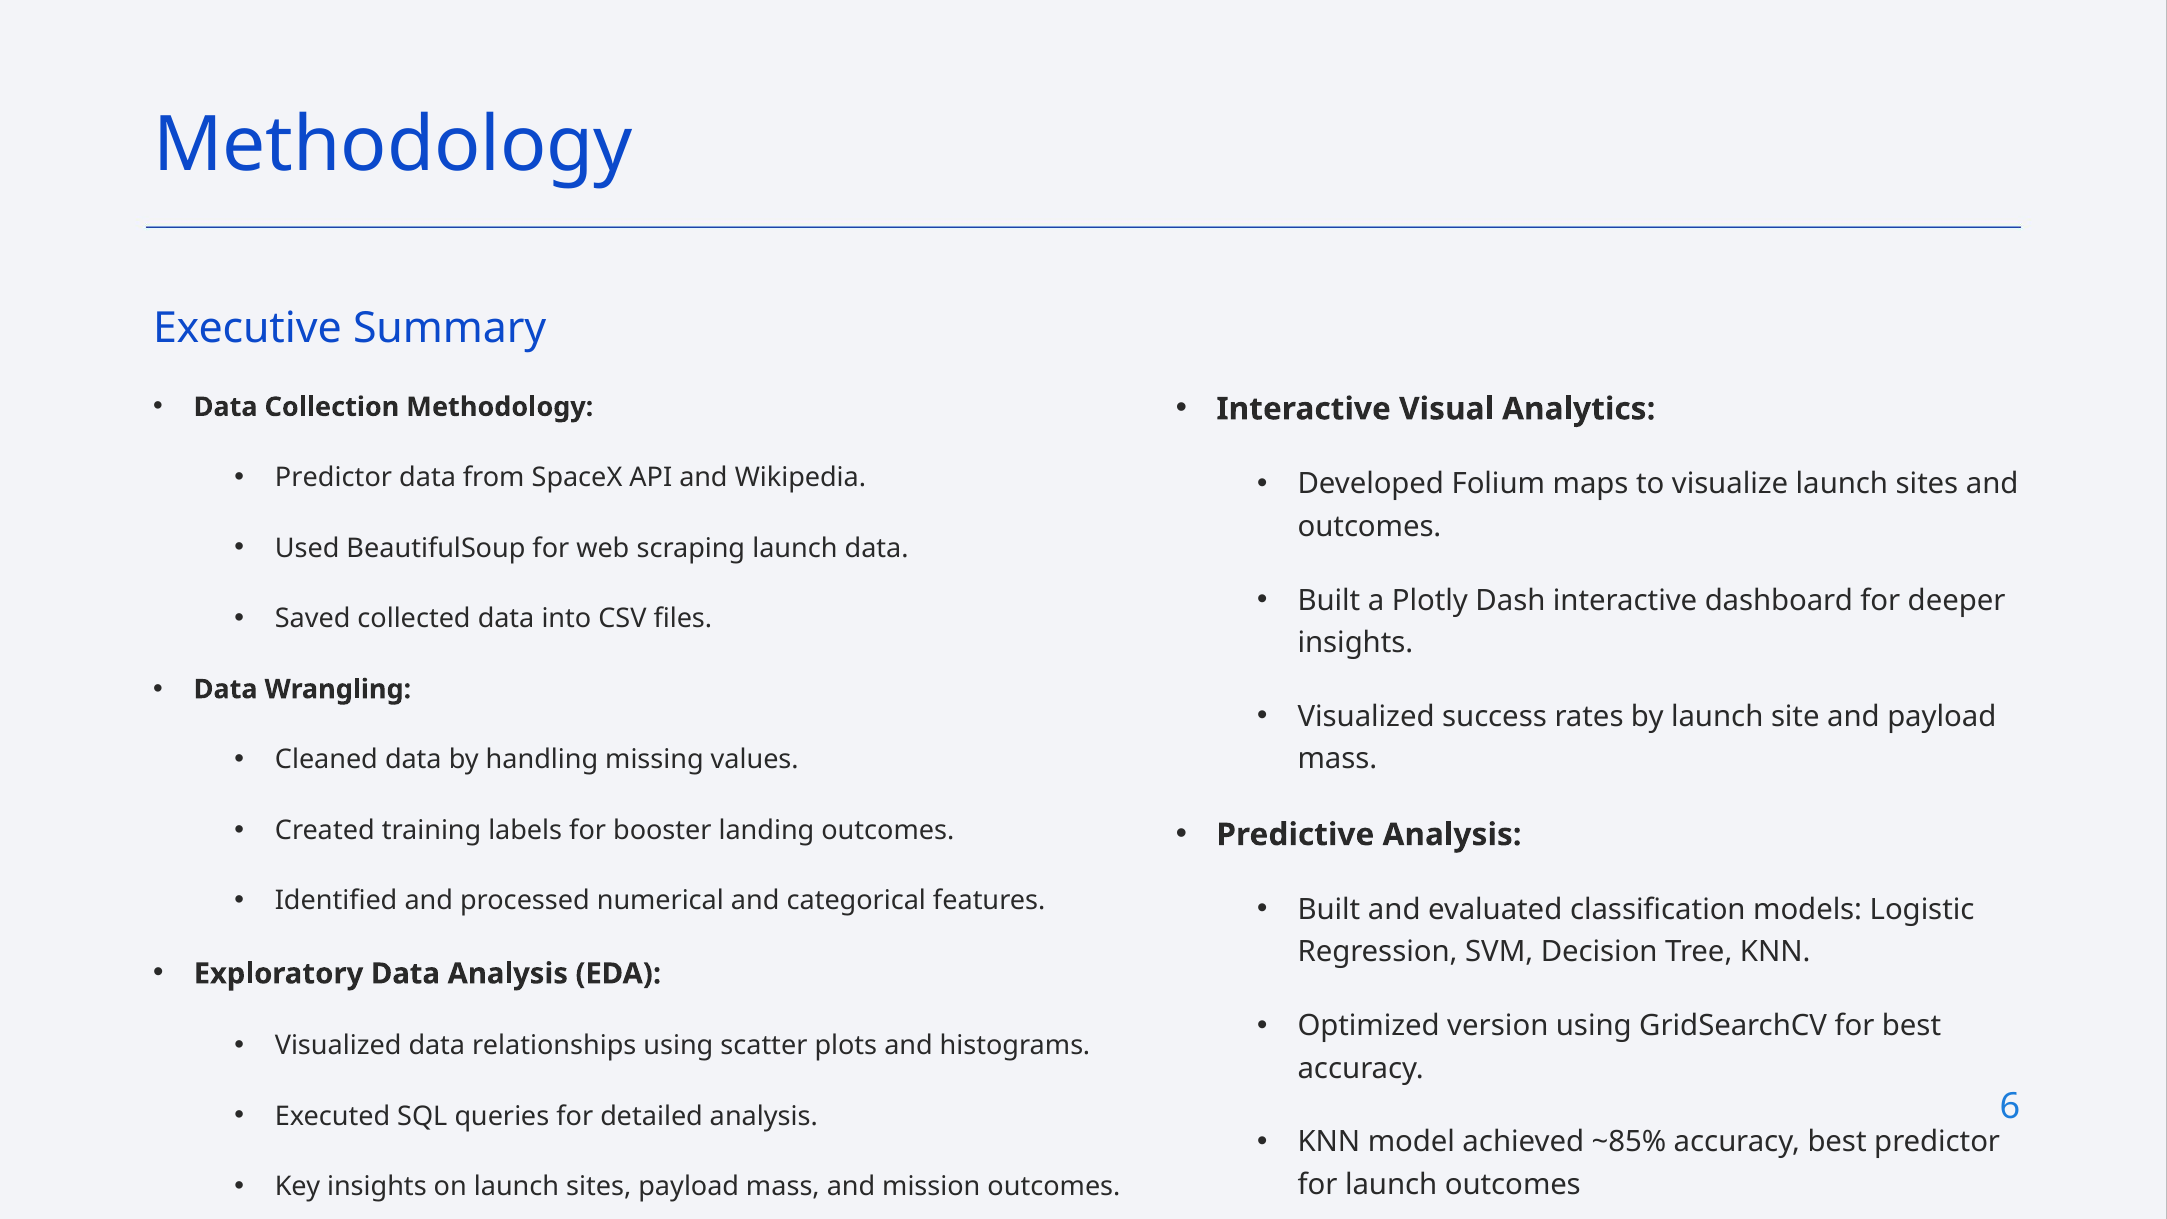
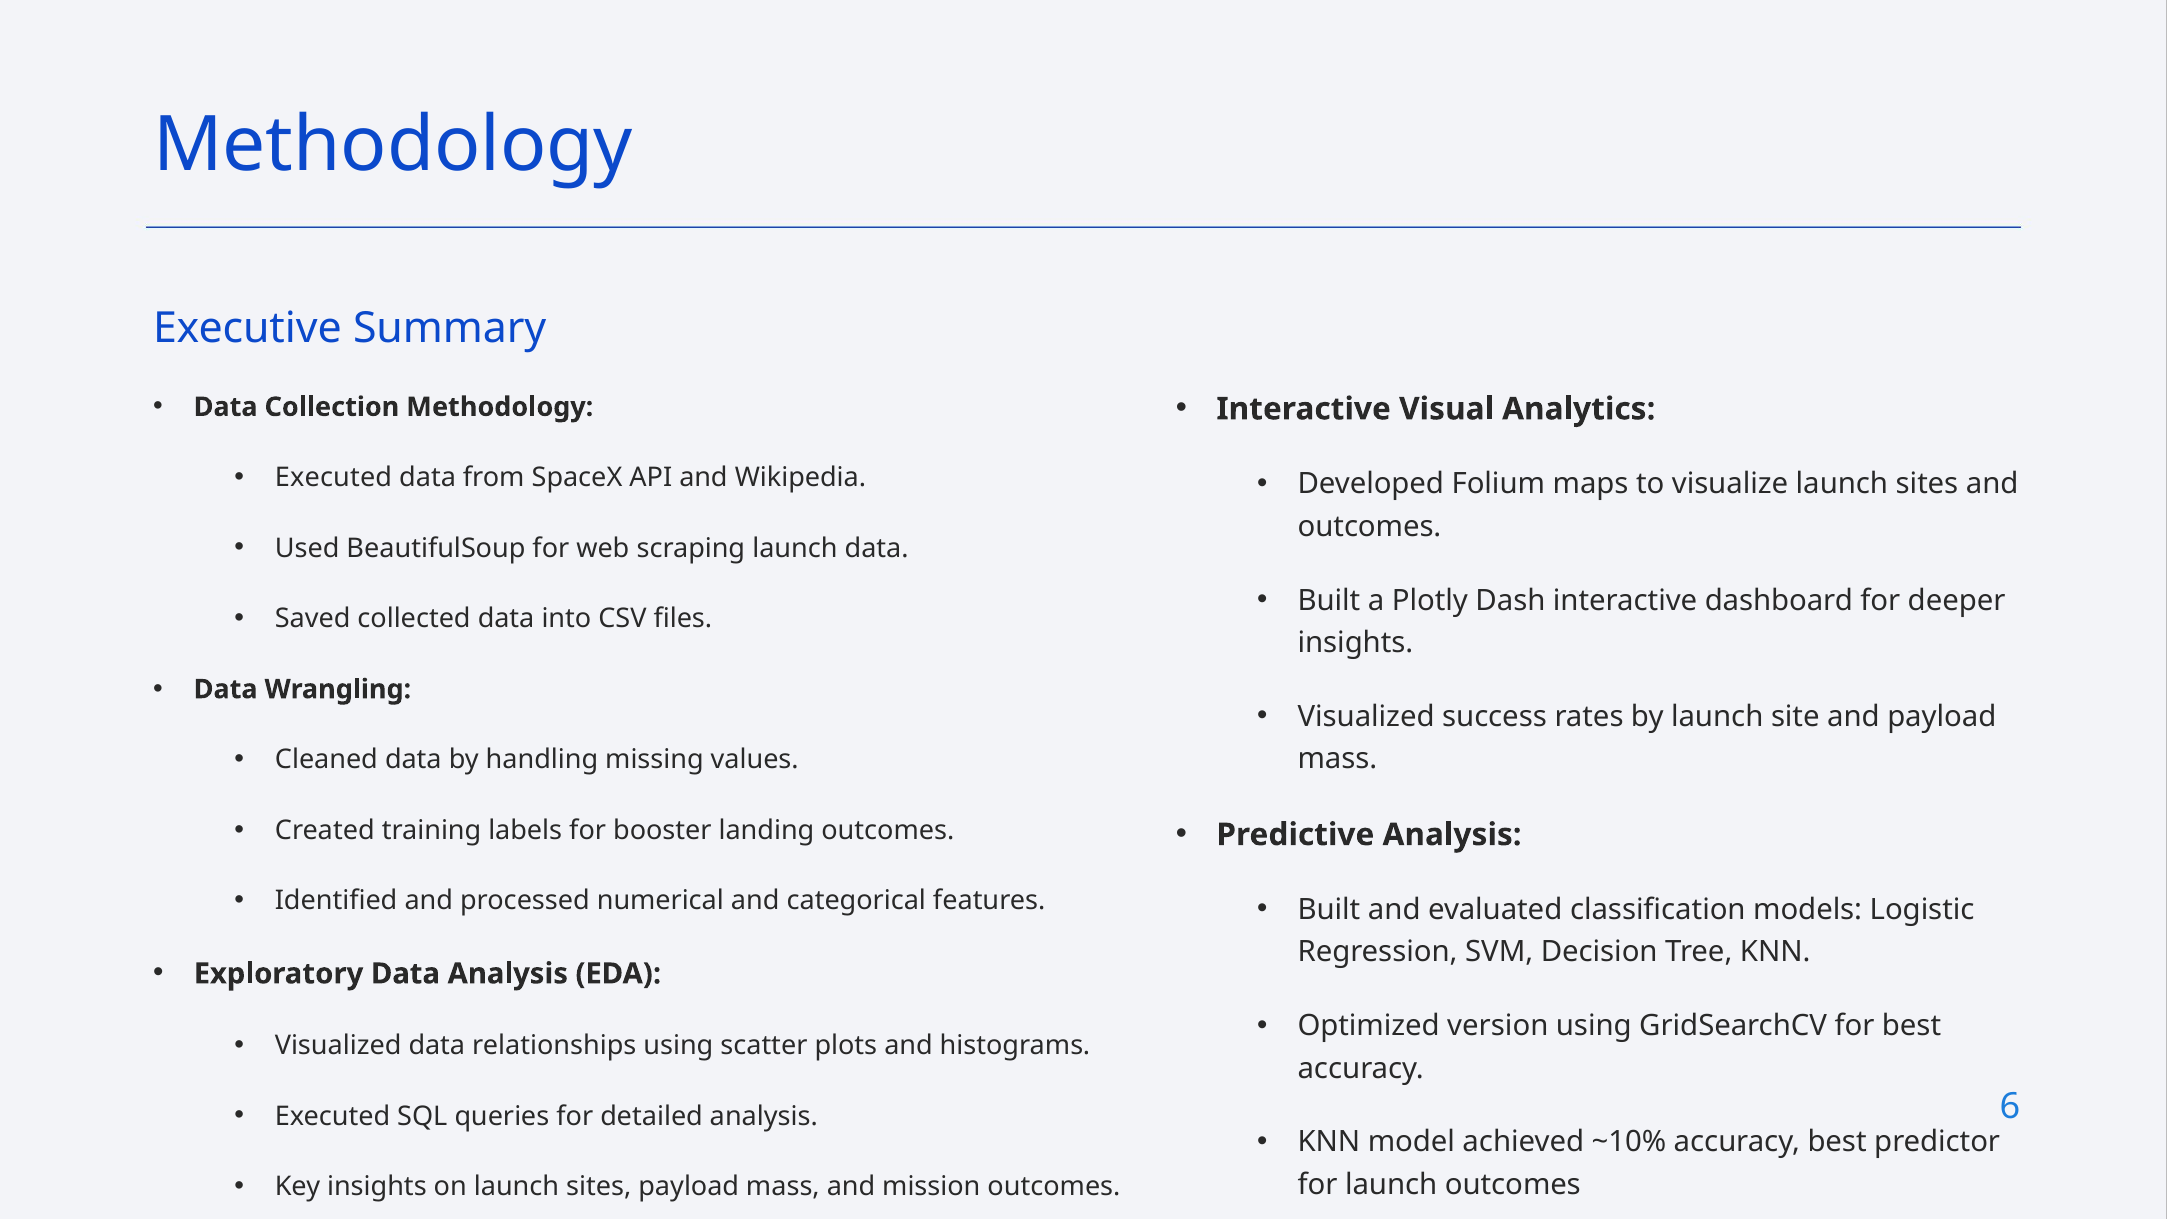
Predictor at (334, 478): Predictor -> Executed
~85%: ~85% -> ~10%
